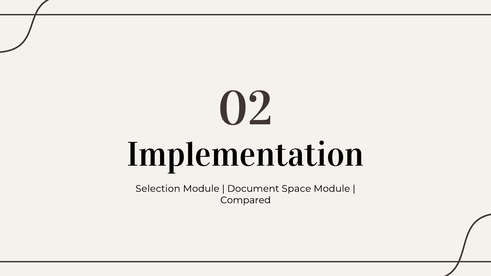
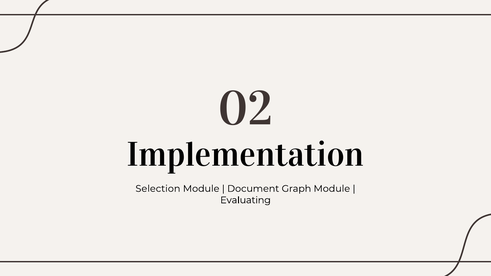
Space: Space -> Graph
Compared: Compared -> Evaluating
